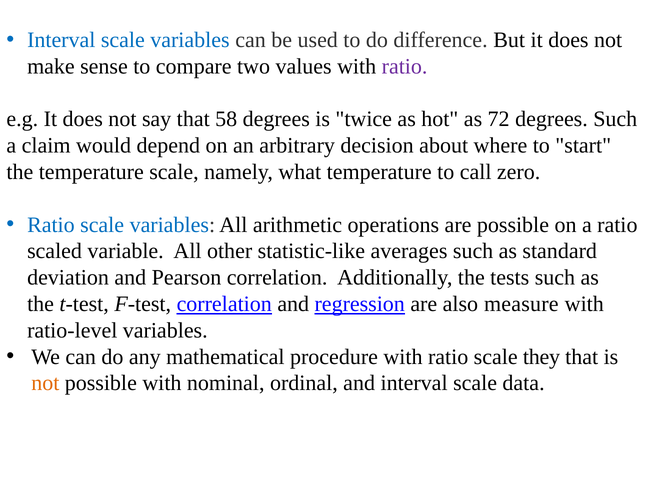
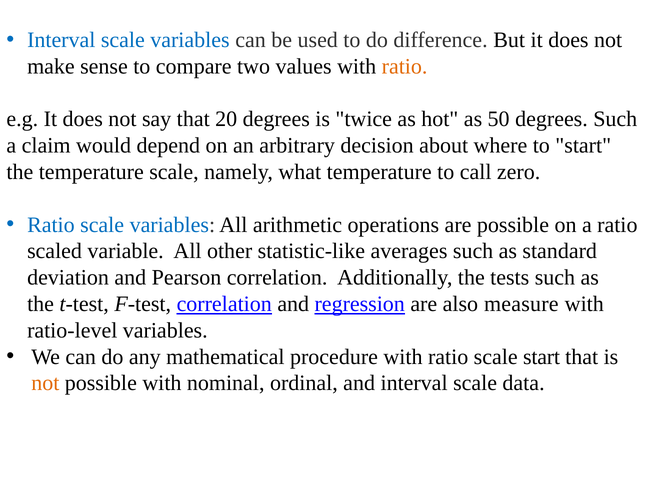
ratio at (405, 66) colour: purple -> orange
58: 58 -> 20
72: 72 -> 50
scale they: they -> start
